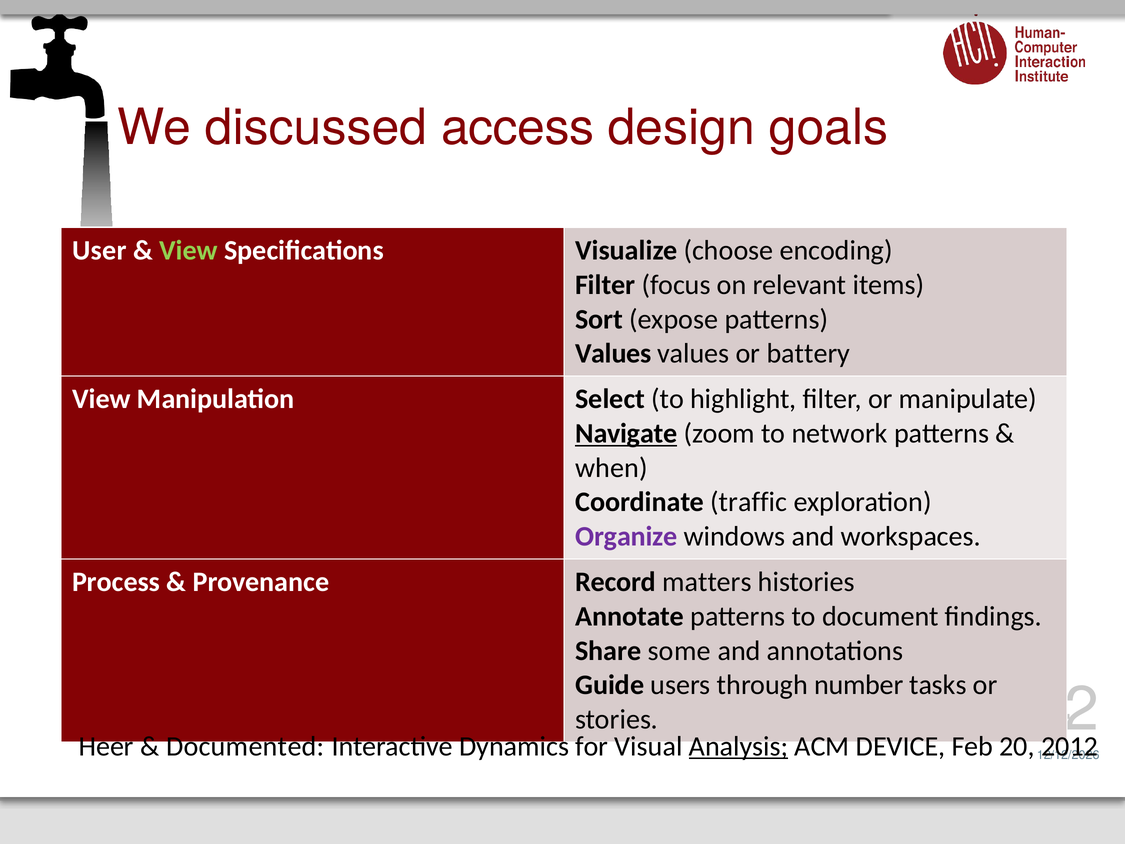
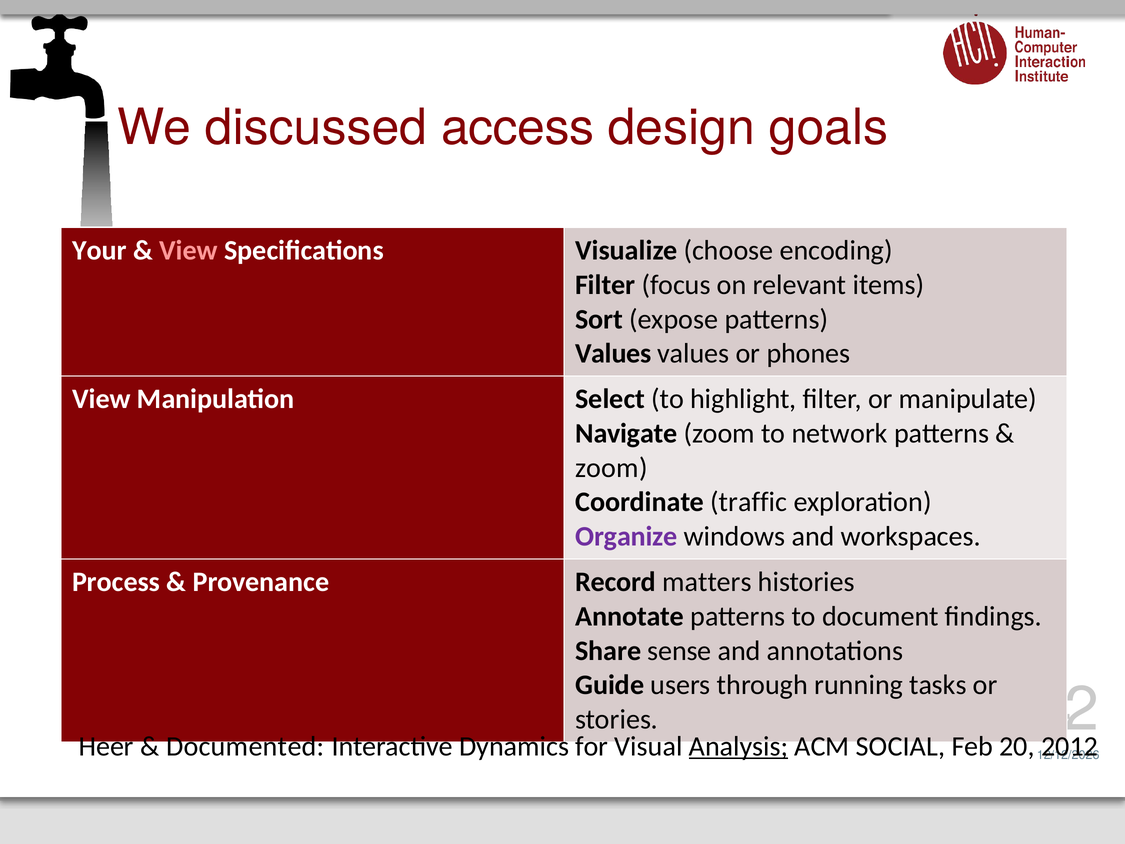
User: User -> Your
View at (189, 250) colour: light green -> pink
battery: battery -> phones
Navigate underline: present -> none
when at (611, 468): when -> zoom
some: some -> sense
number: number -> running
DEVICE: DEVICE -> SOCIAL
